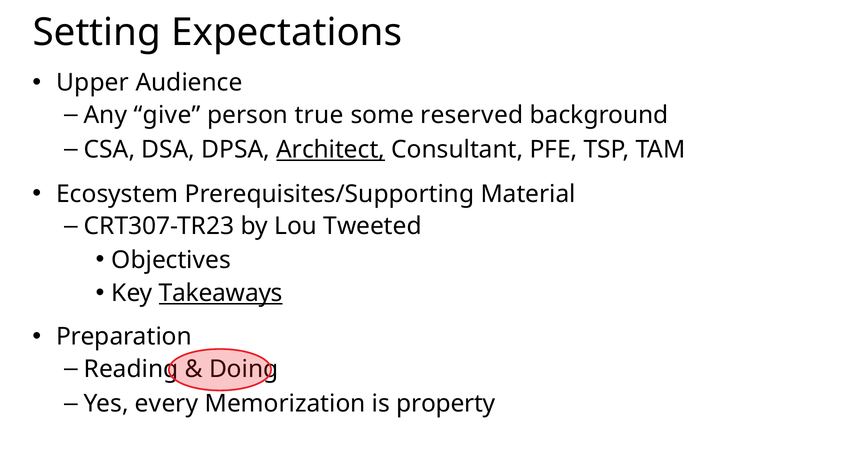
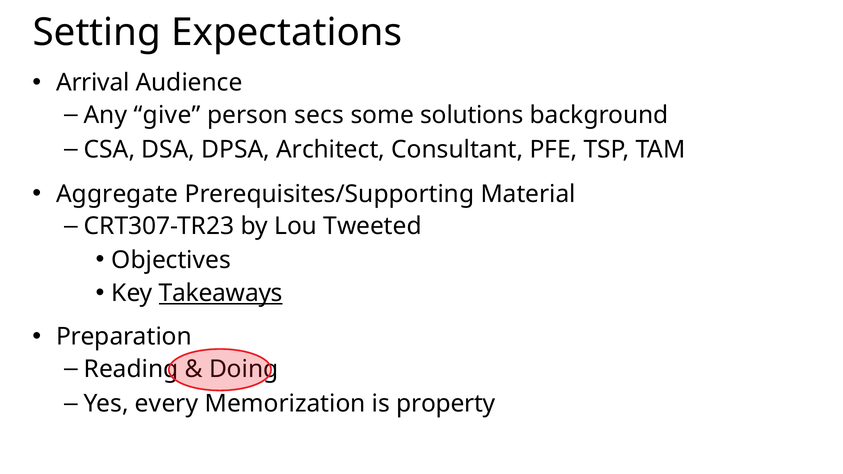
Upper: Upper -> Arrival
true: true -> secs
reserved: reserved -> solutions
Architect underline: present -> none
Ecosystem: Ecosystem -> Aggregate
